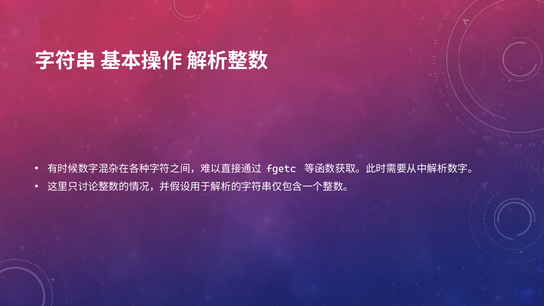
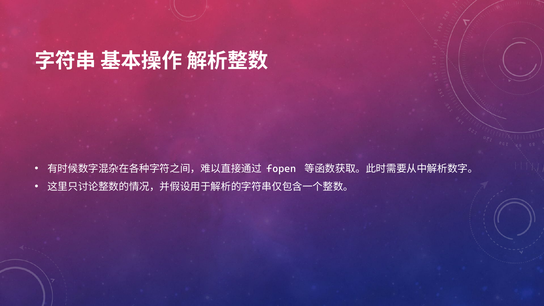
fgetc: fgetc -> fopen
